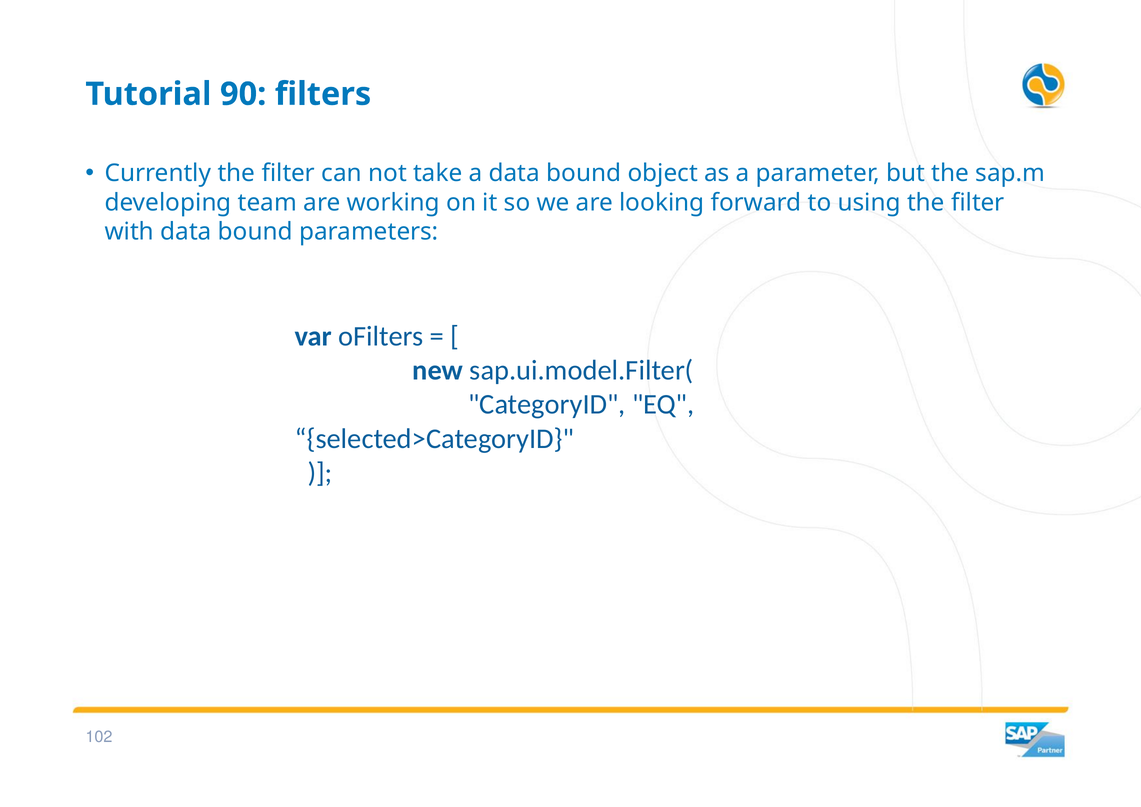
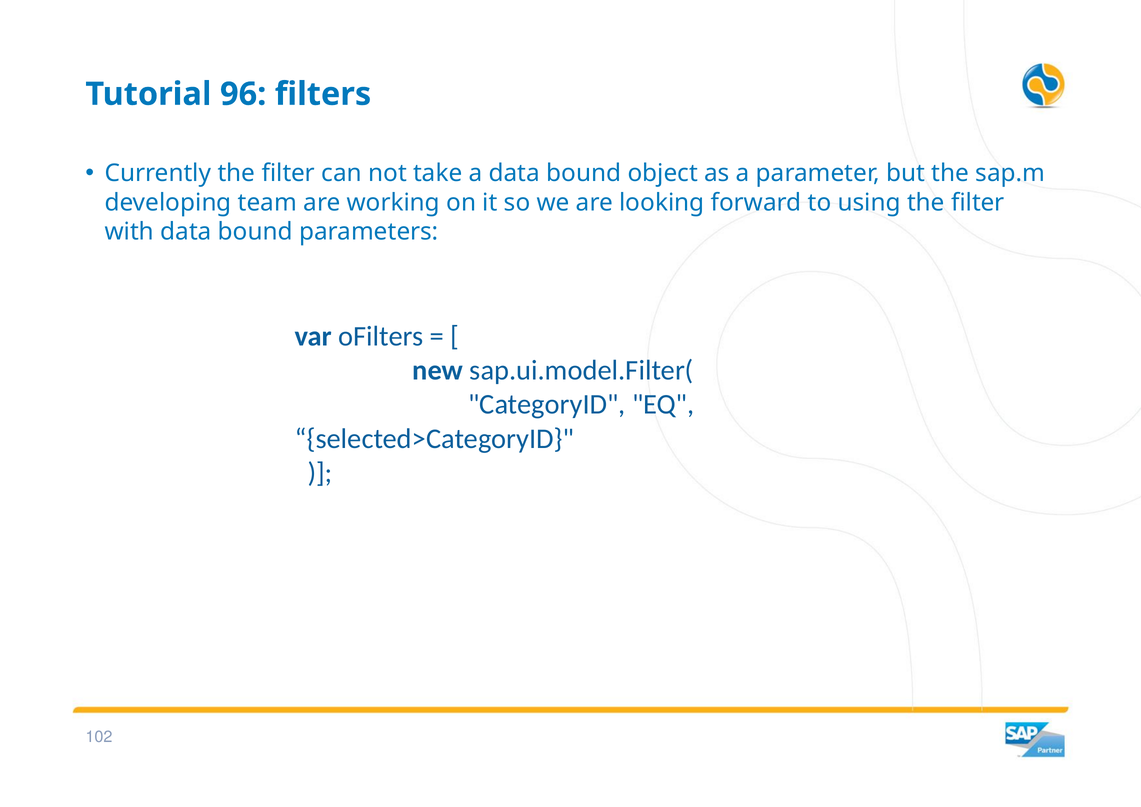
90: 90 -> 96
